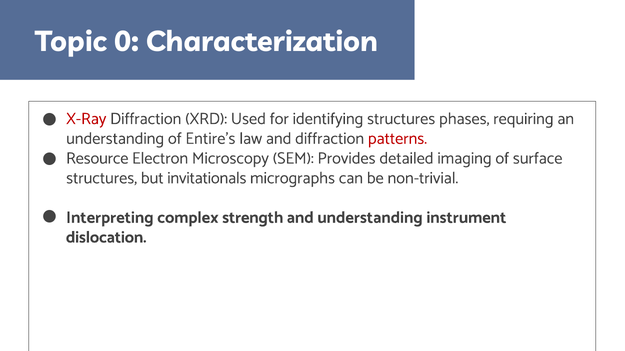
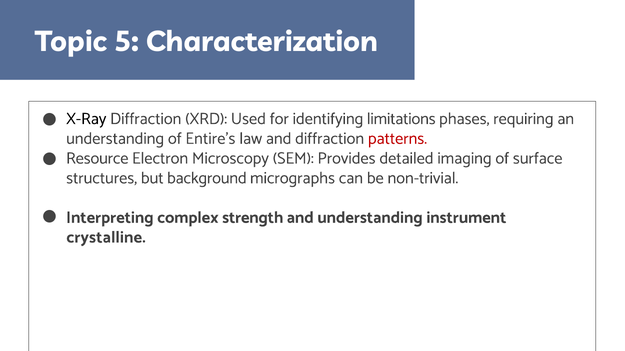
0: 0 -> 5
X-Ray colour: red -> black
identifying structures: structures -> limitations
invitationals: invitationals -> background
dislocation: dislocation -> crystalline
